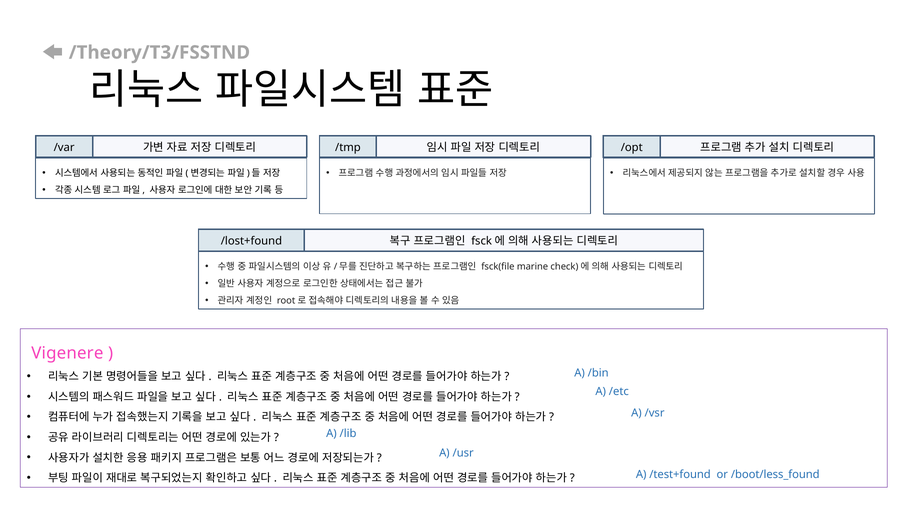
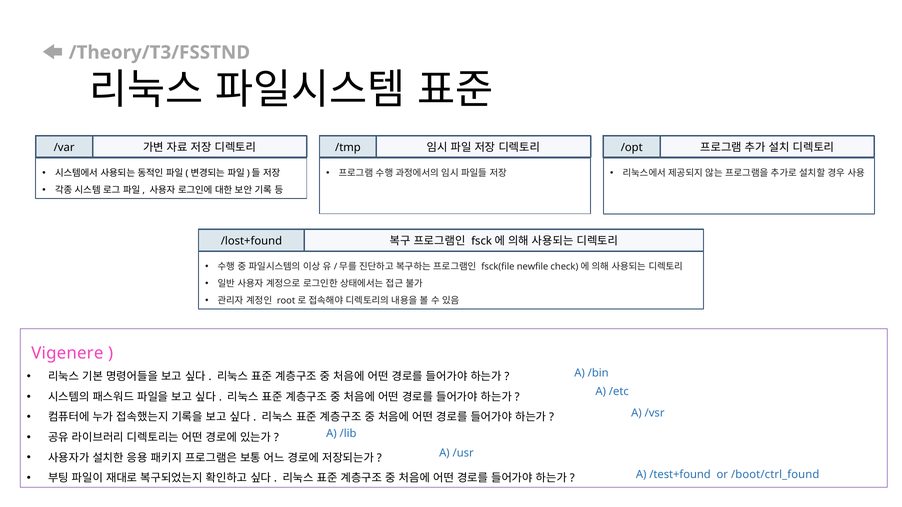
marine: marine -> newfile
/boot/less_found: /boot/less_found -> /boot/ctrl_found
